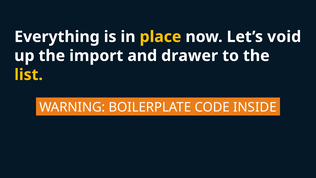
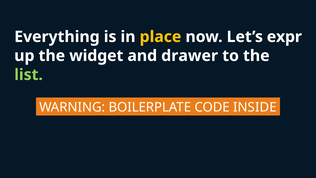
void: void -> expr
import: import -> widget
list colour: yellow -> light green
